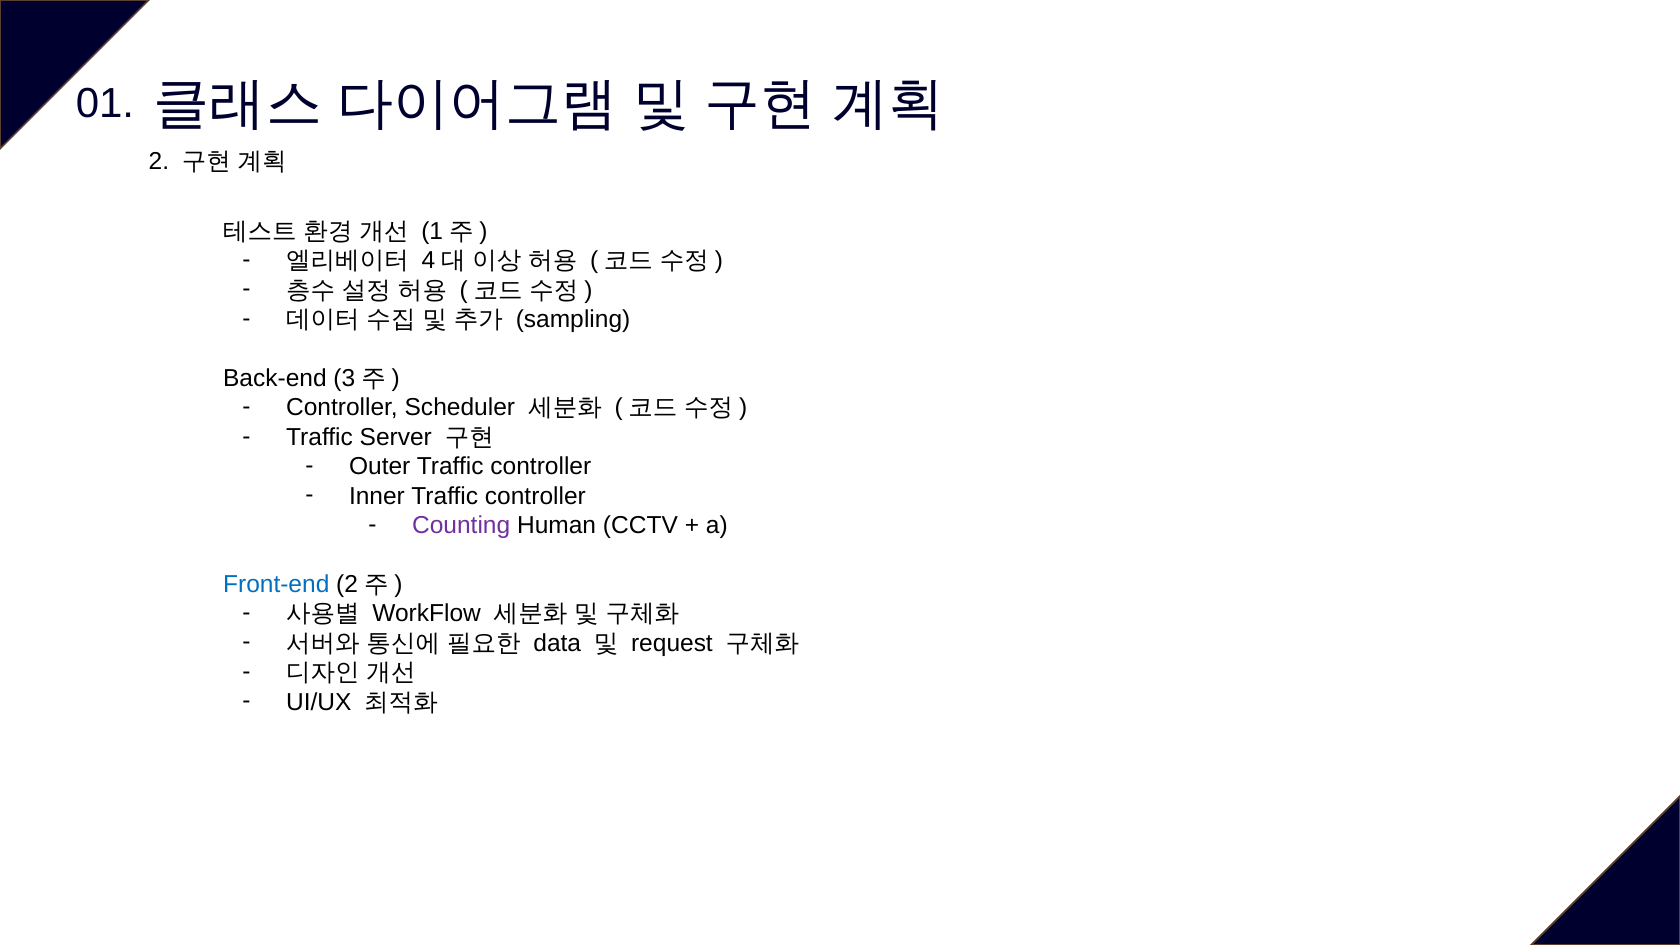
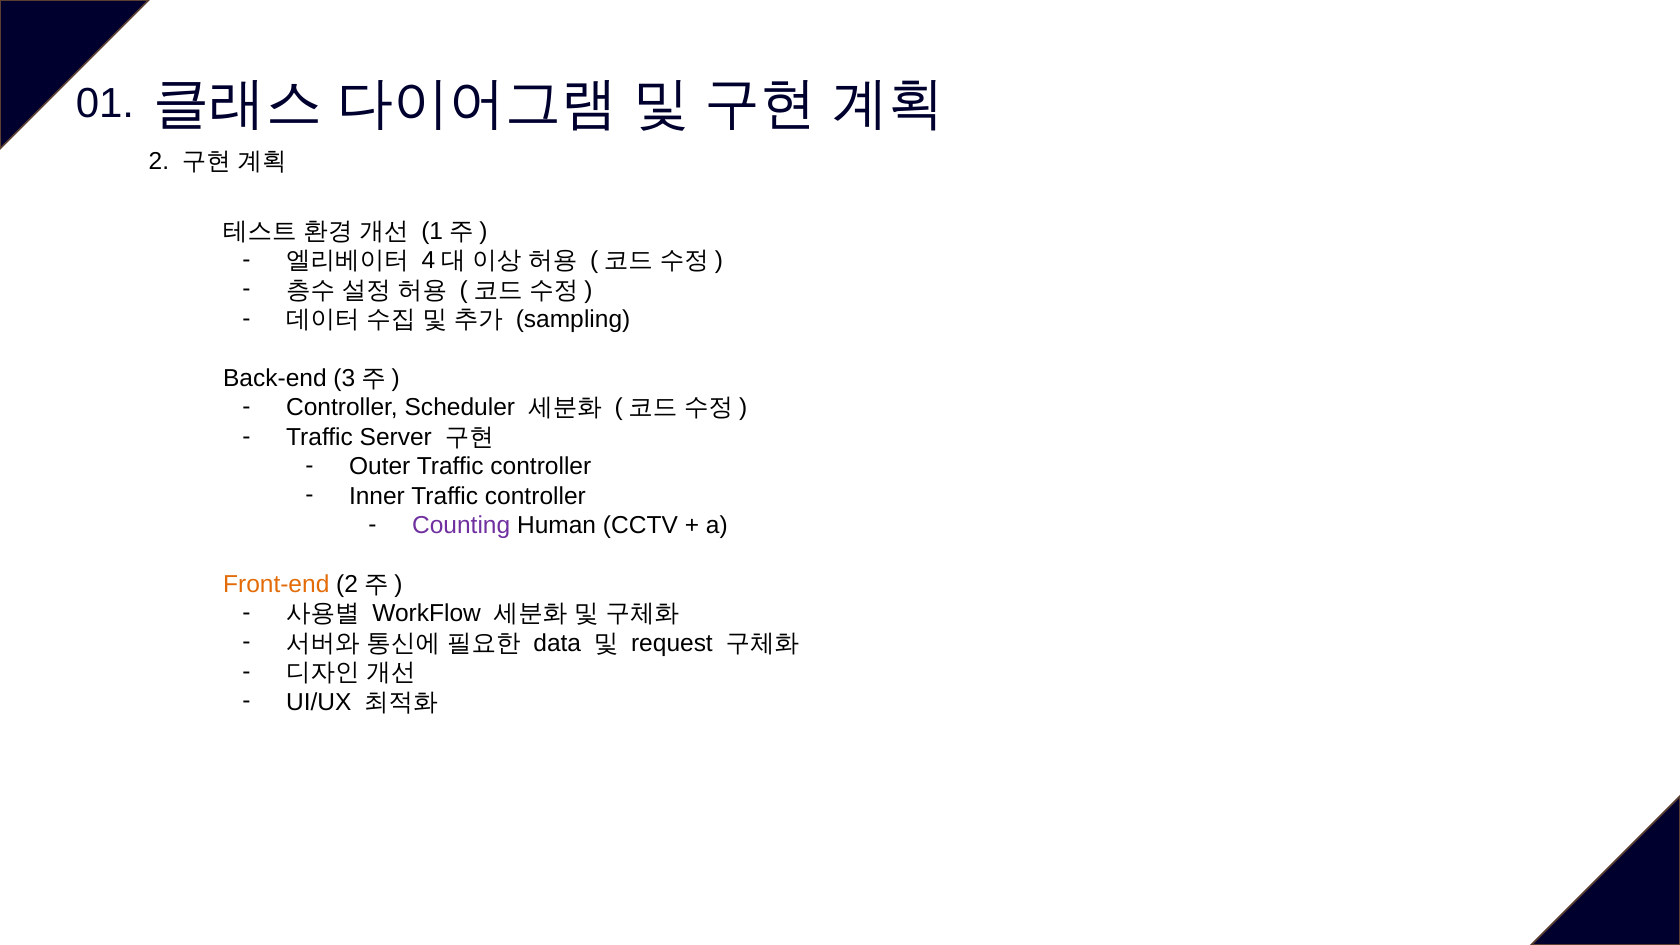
Front-end colour: blue -> orange
